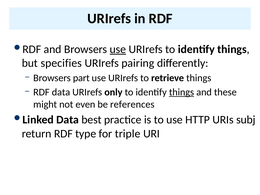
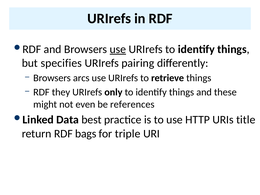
part: part -> arcs
RDF data: data -> they
things at (182, 92) underline: present -> none
subj: subj -> title
type: type -> bags
